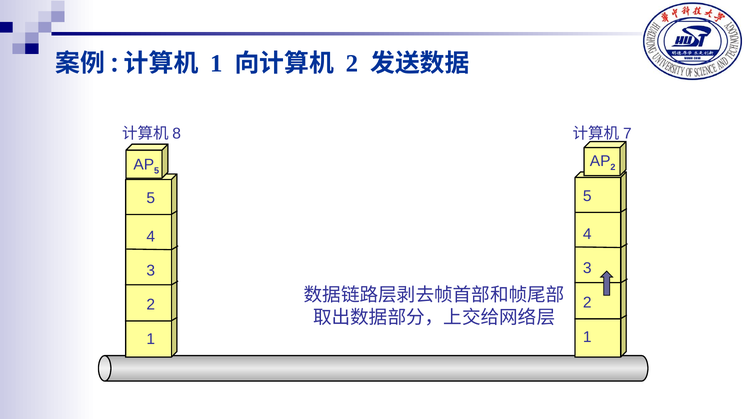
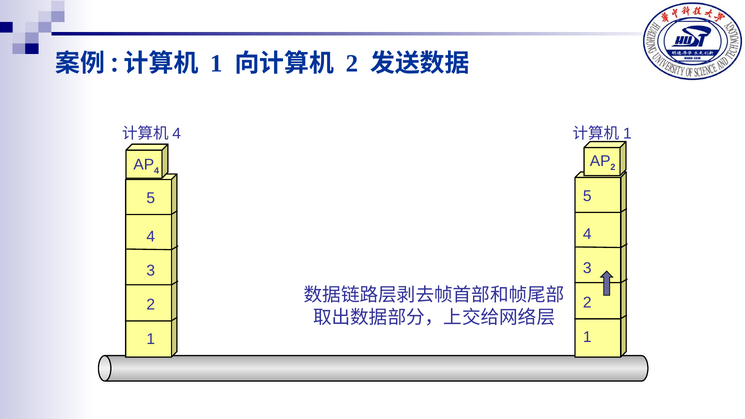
8 at (177, 134): 8 -> 4
7 at (627, 134): 7 -> 1
5 at (157, 171): 5 -> 4
